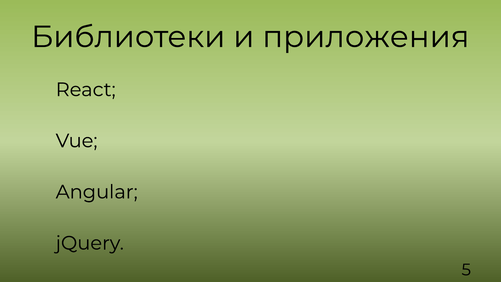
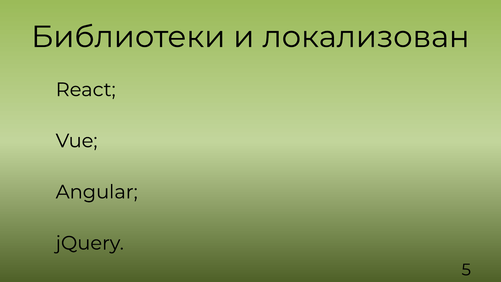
приложения: приложения -> локализован
